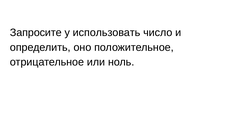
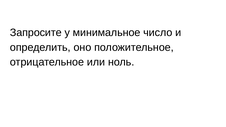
использовать: использовать -> минимальное
